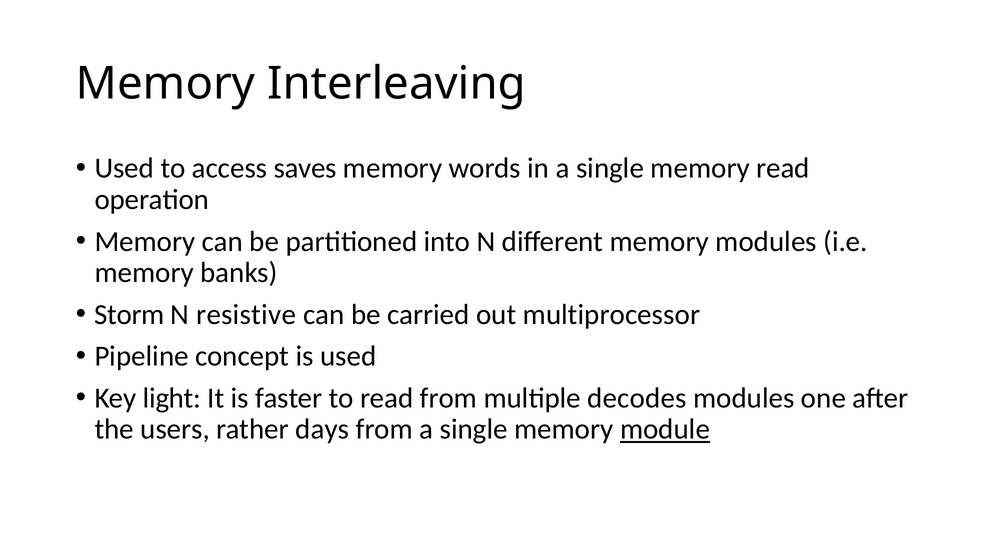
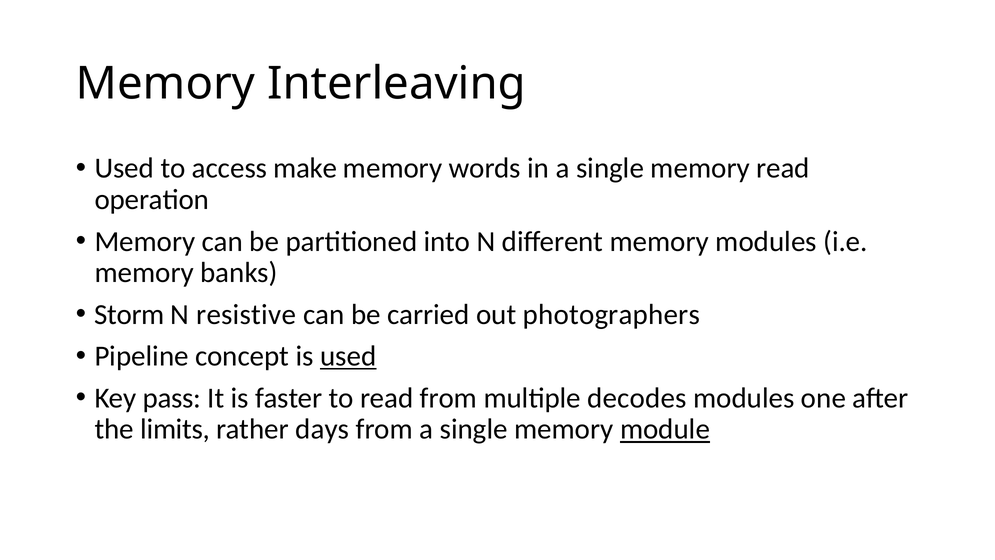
saves: saves -> make
multiprocessor: multiprocessor -> photographers
used at (348, 356) underline: none -> present
light: light -> pass
users: users -> limits
